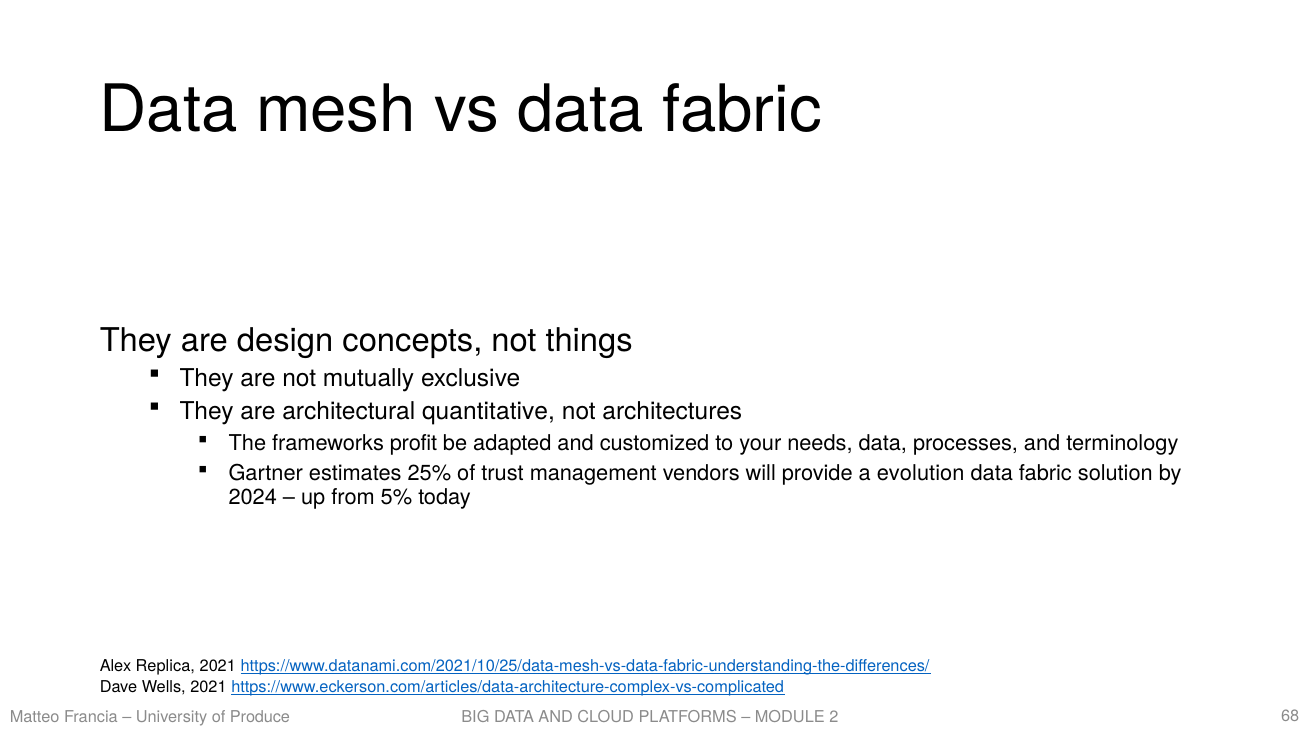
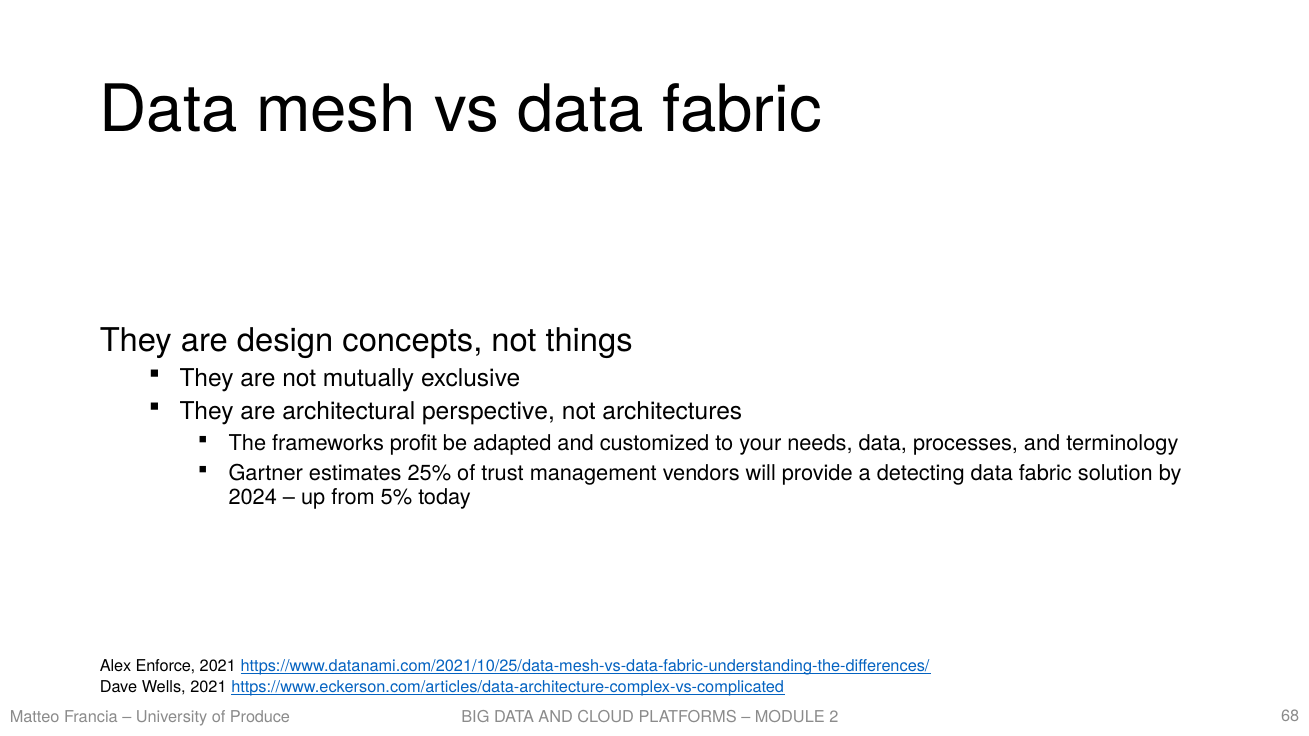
quantitative: quantitative -> perspective
evolution: evolution -> detecting
Replica: Replica -> Enforce
